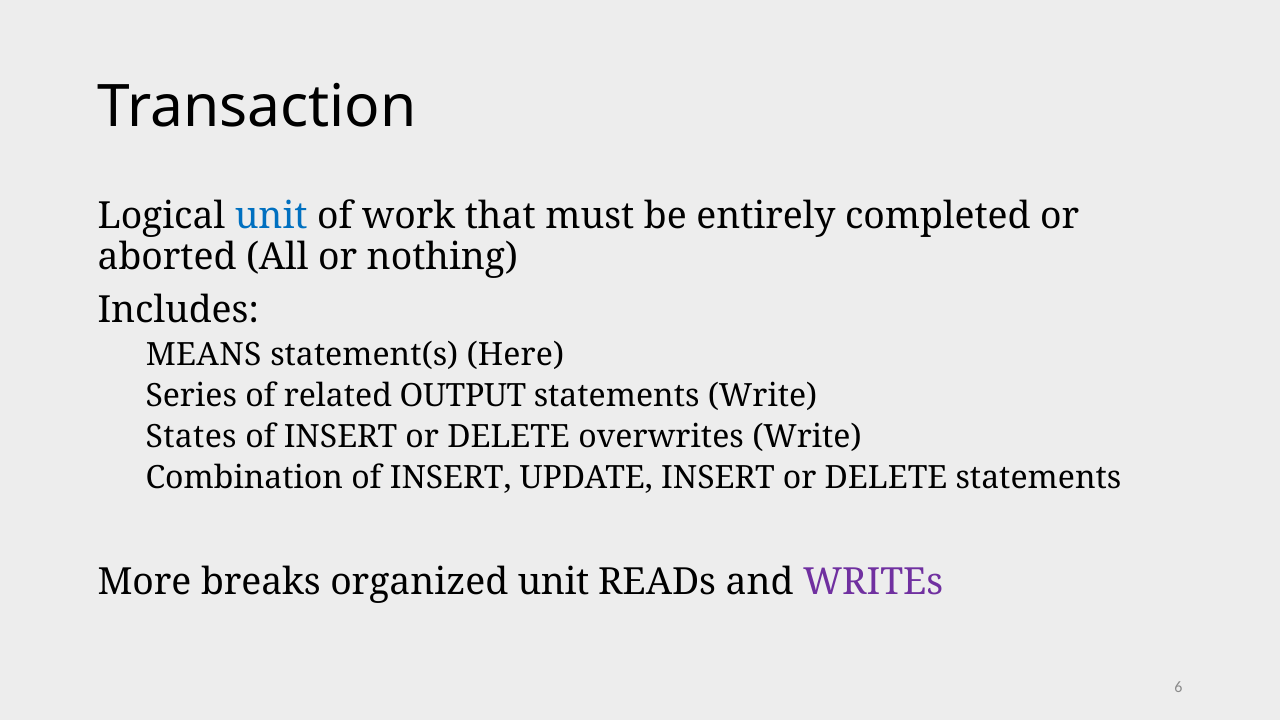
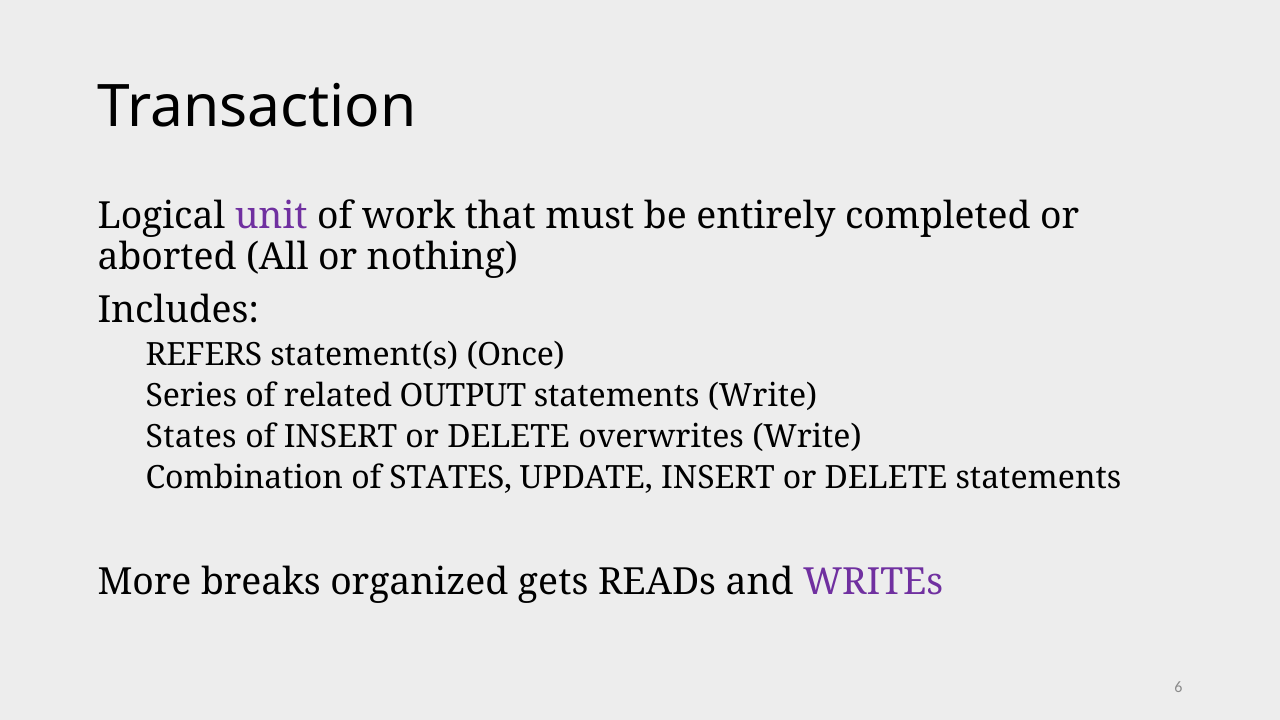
unit at (271, 216) colour: blue -> purple
MEANS: MEANS -> REFERS
Here: Here -> Once
Combination of INSERT: INSERT -> STATES
organized unit: unit -> gets
